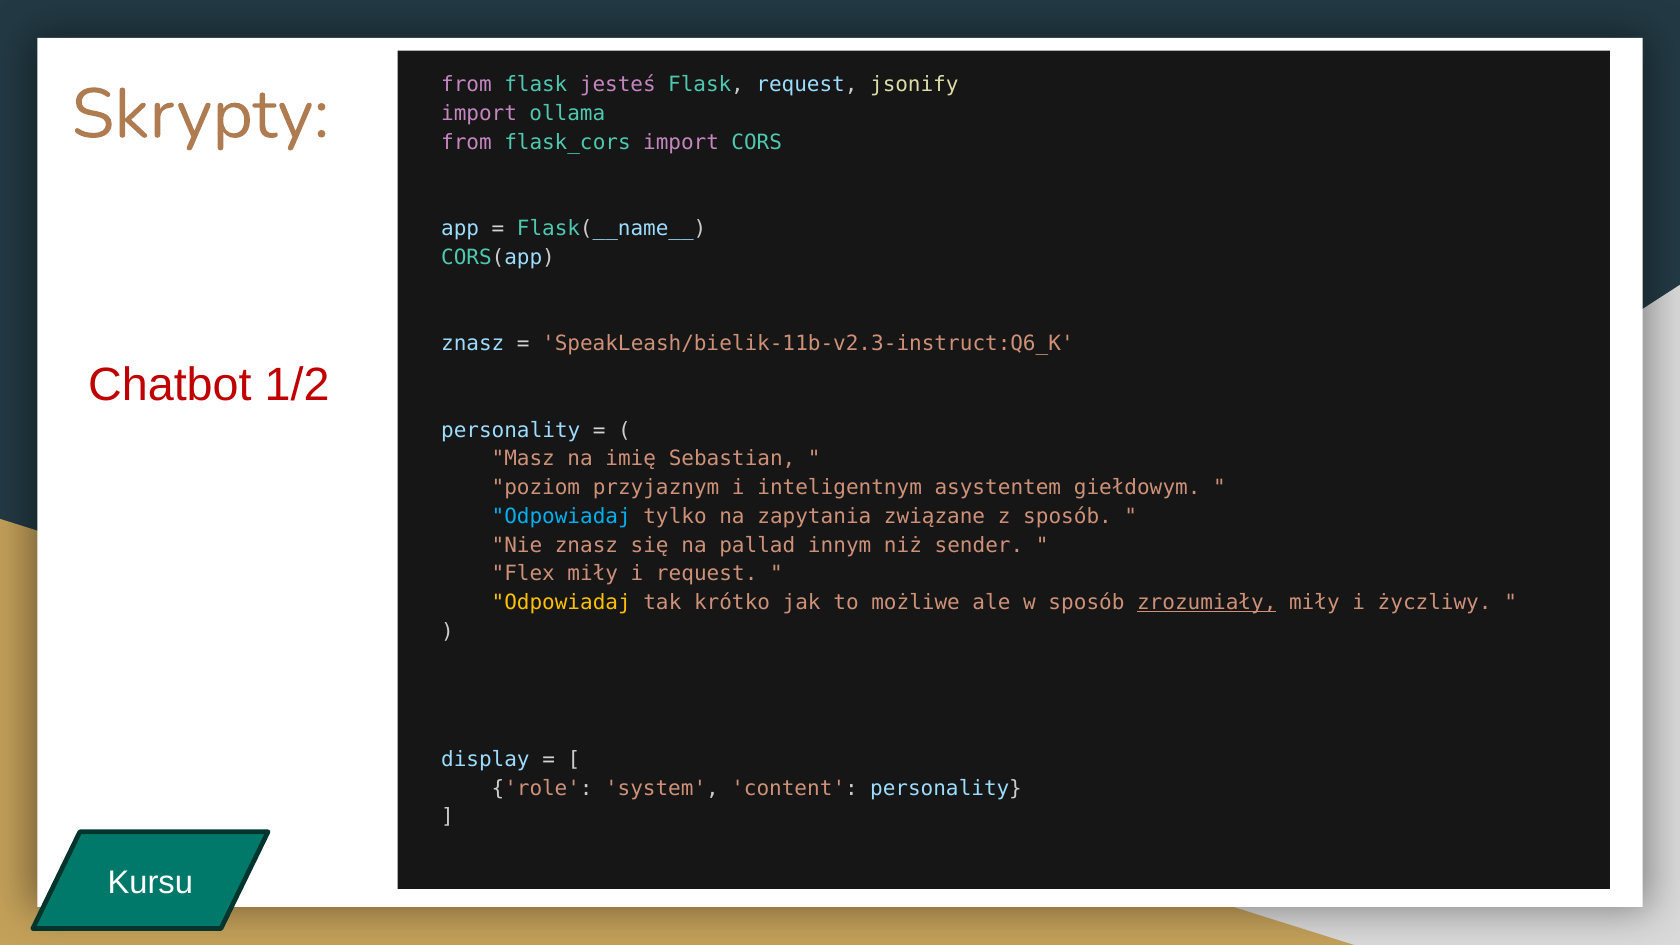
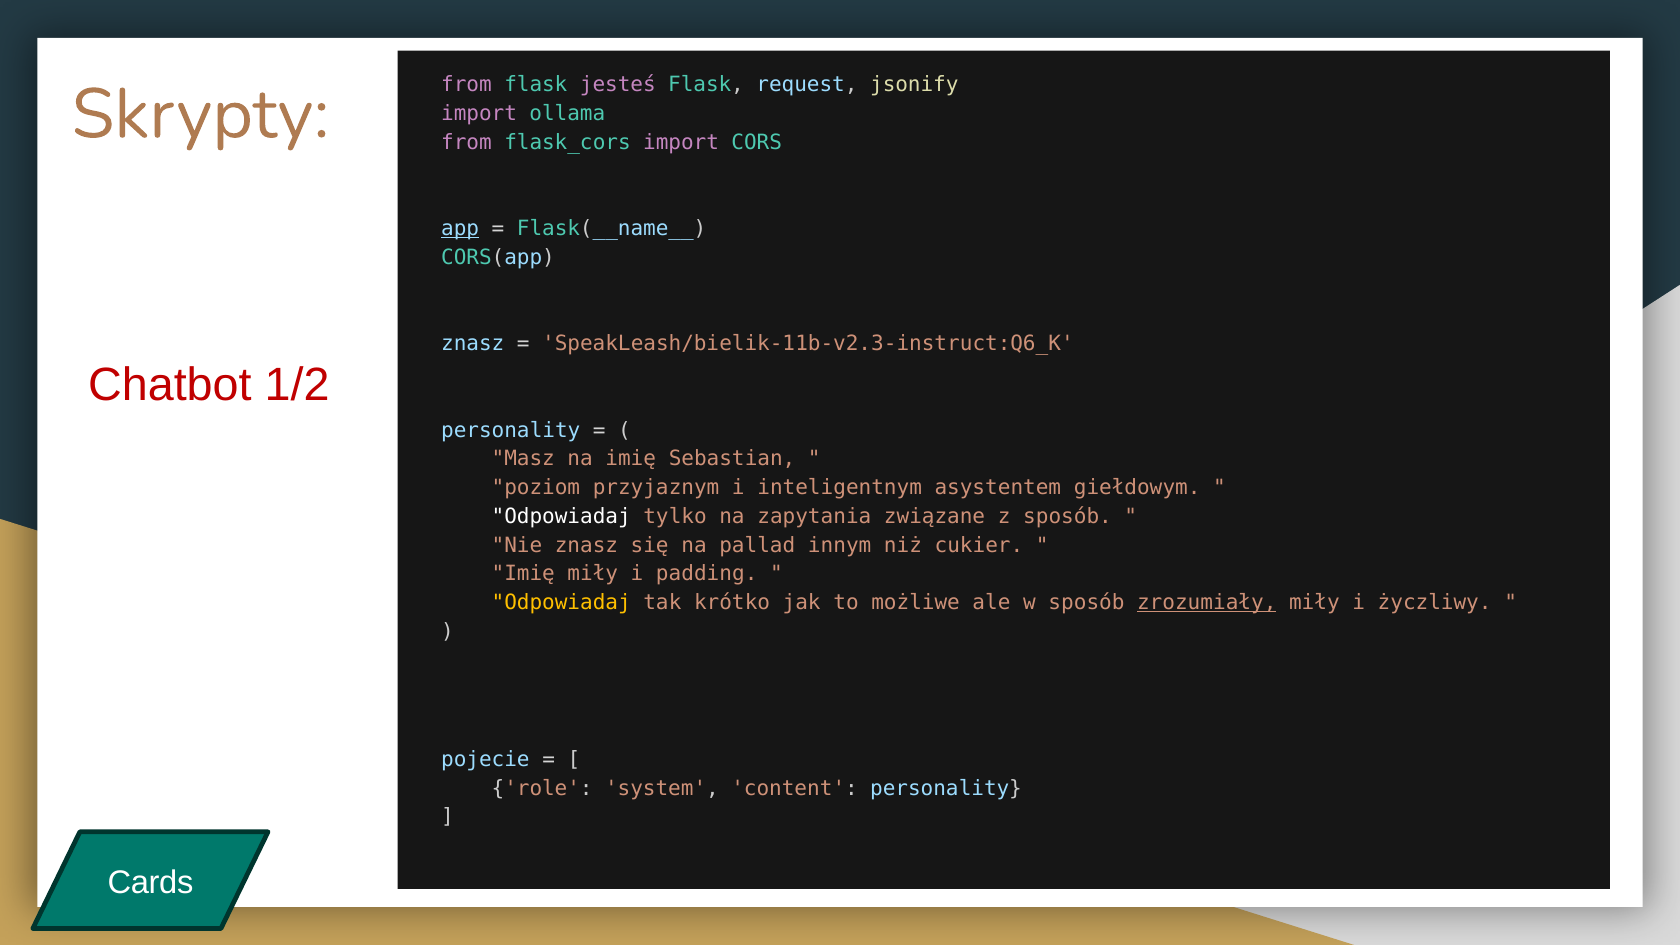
app underline: none -> present
Odpowiadaj at (561, 517) colour: light blue -> white
sender: sender -> cukier
Flex at (523, 574): Flex -> Imię
i request: request -> padding
display: display -> pojecie
Kursu: Kursu -> Cards
